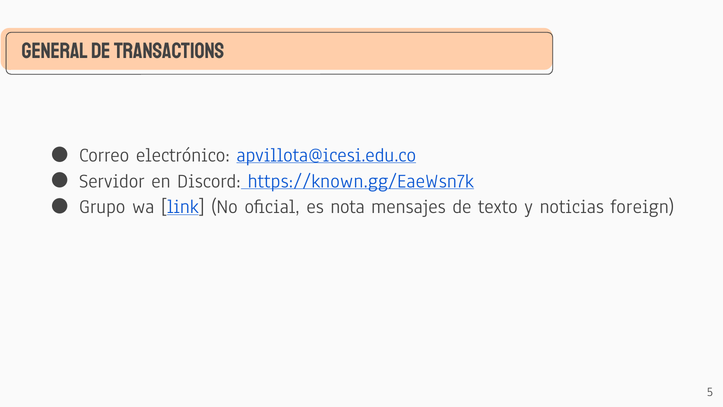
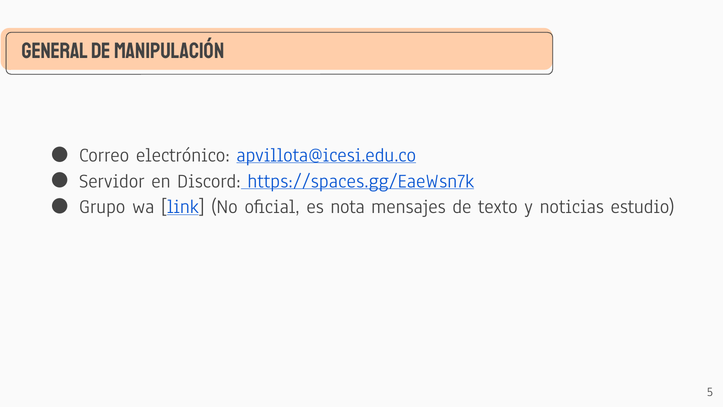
transactions: transactions -> manipulación
https://known.gg/EaeWsn7k: https://known.gg/EaeWsn7k -> https://spaces.gg/EaeWsn7k
foreign: foreign -> estudio
